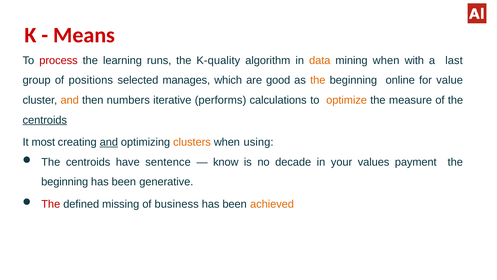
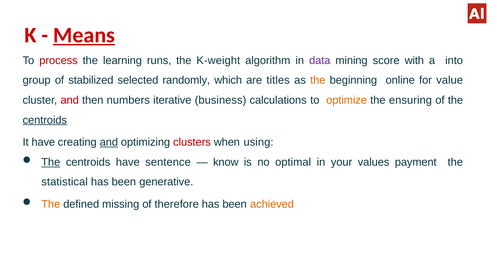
Means underline: none -> present
K-quality: K-quality -> K-weight
data colour: orange -> purple
mining when: when -> score
last: last -> into
positions: positions -> stabilized
manages: manages -> randomly
good: good -> titles
and at (70, 100) colour: orange -> red
performs: performs -> business
measure: measure -> ensuring
It most: most -> have
clusters colour: orange -> red
The at (51, 162) underline: none -> present
decade: decade -> optimal
beginning at (65, 182): beginning -> statistical
The at (51, 204) colour: red -> orange
business: business -> therefore
